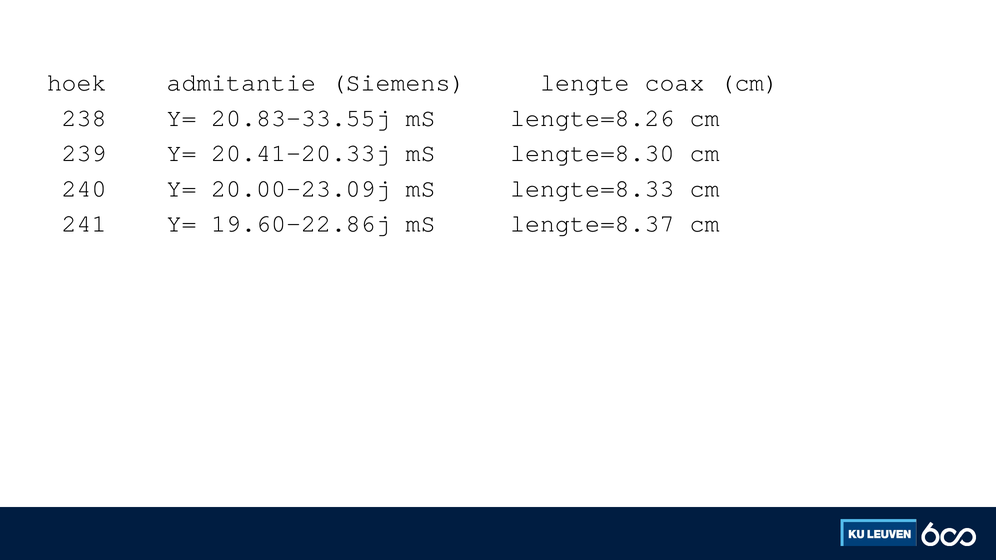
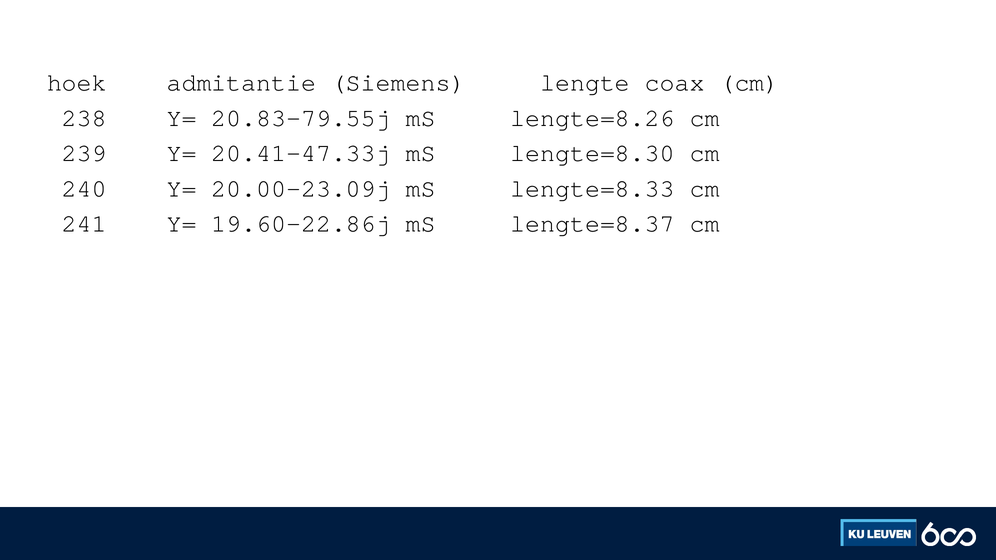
20.83-33.55j: 20.83-33.55j -> 20.83-79.55j
20.41-20.33j: 20.41-20.33j -> 20.41-47.33j
